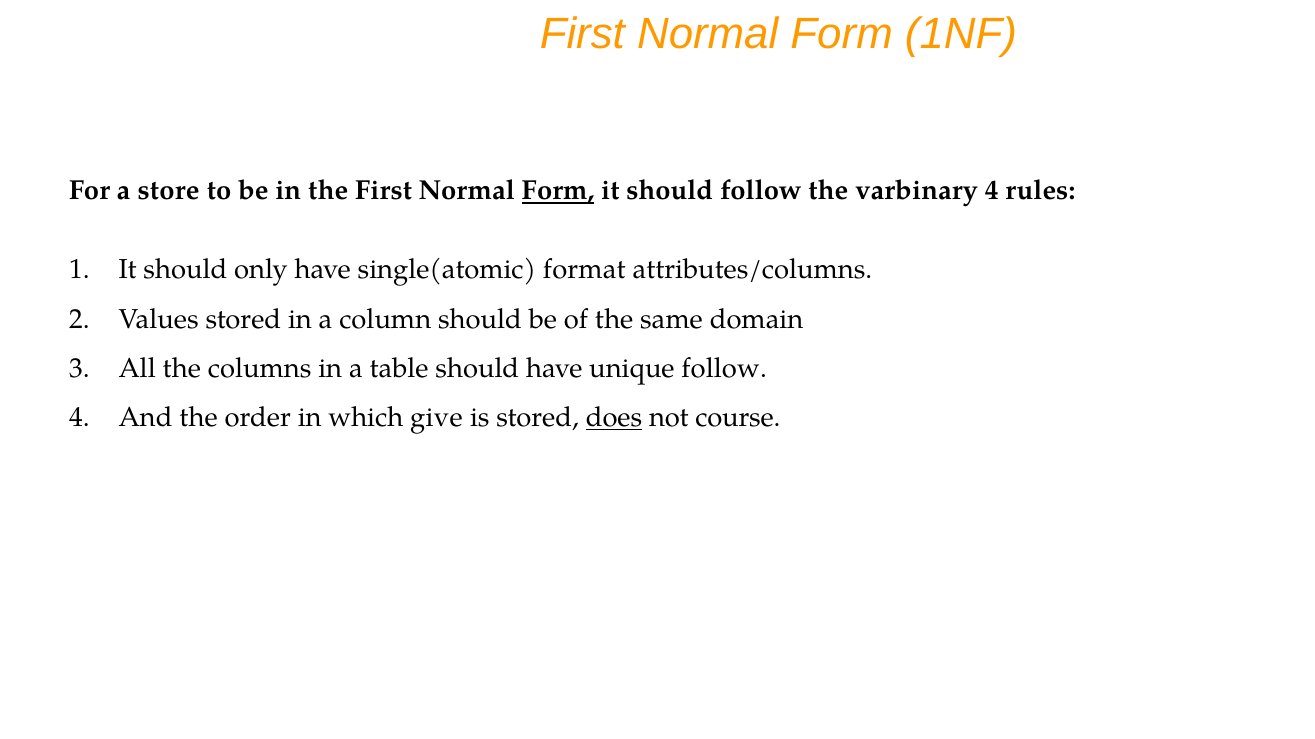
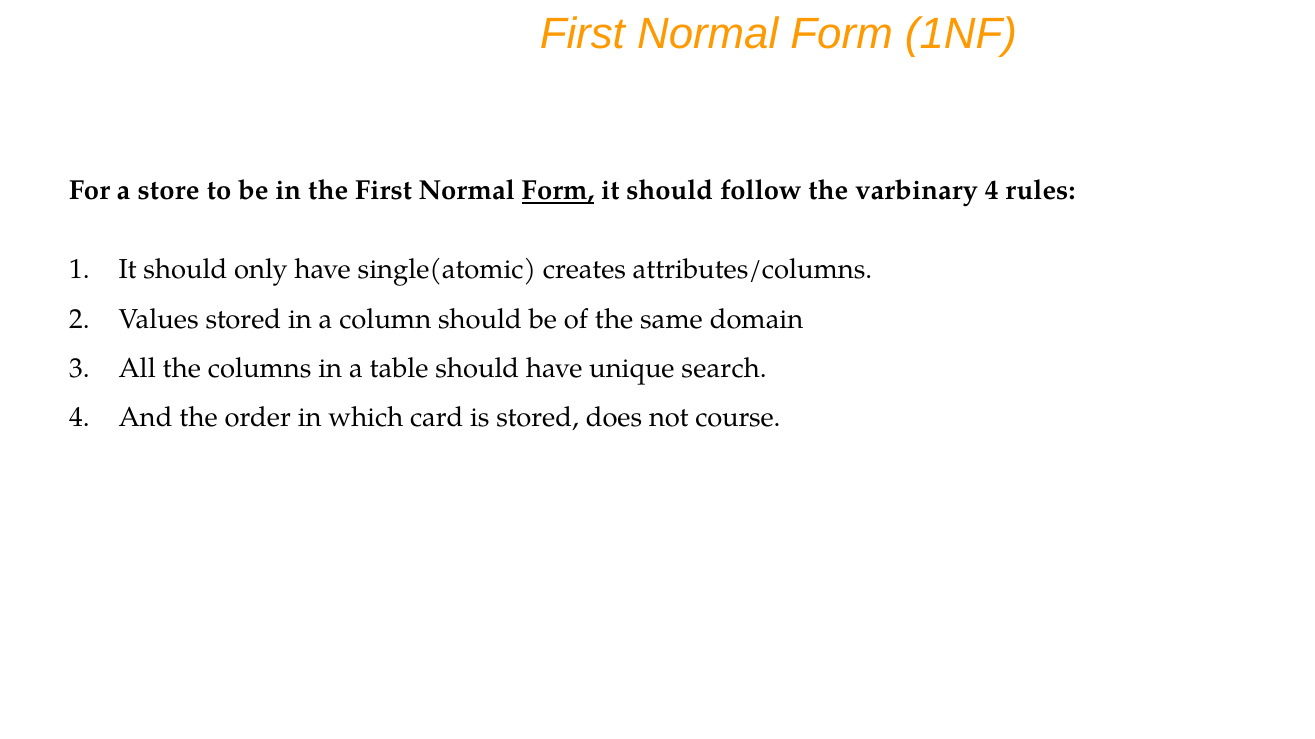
format: format -> creates
unique follow: follow -> search
give: give -> card
does underline: present -> none
